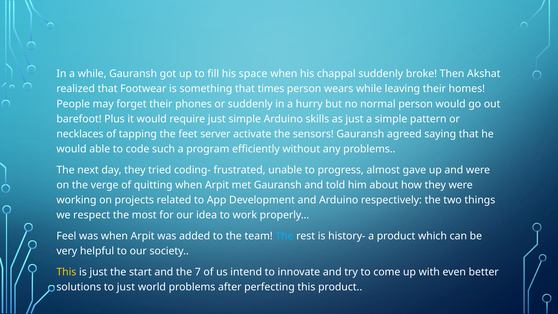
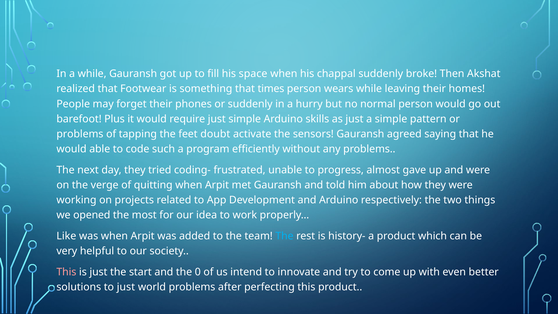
necklaces at (80, 134): necklaces -> problems
server: server -> doubt
respect: respect -> opened
Feel: Feel -> Like
This at (66, 272) colour: yellow -> pink
7: 7 -> 0
